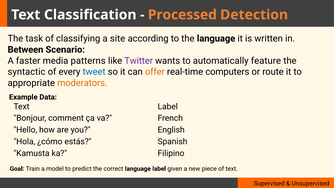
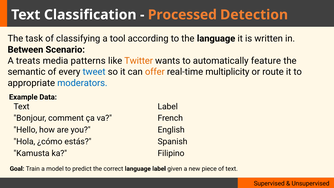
site: site -> tool
faster: faster -> treats
Twitter colour: purple -> orange
syntactic: syntactic -> semantic
computers: computers -> multiplicity
moderators colour: orange -> blue
